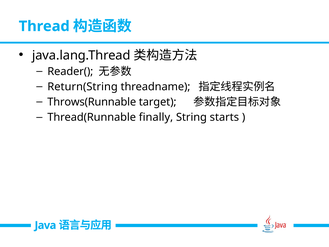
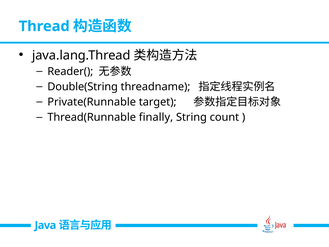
Return(String: Return(String -> Double(String
Throws(Runnable: Throws(Runnable -> Private(Runnable
starts: starts -> count
